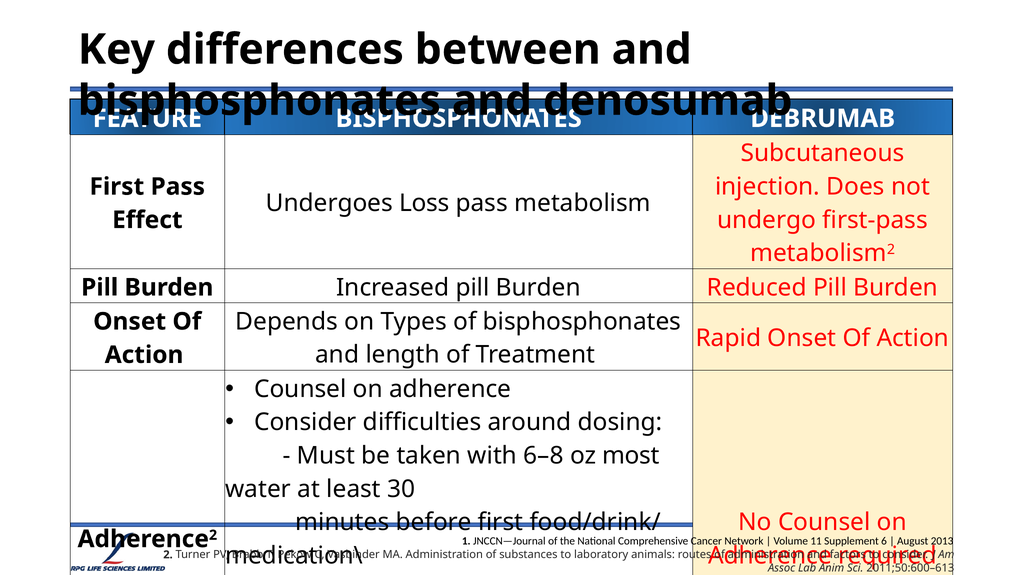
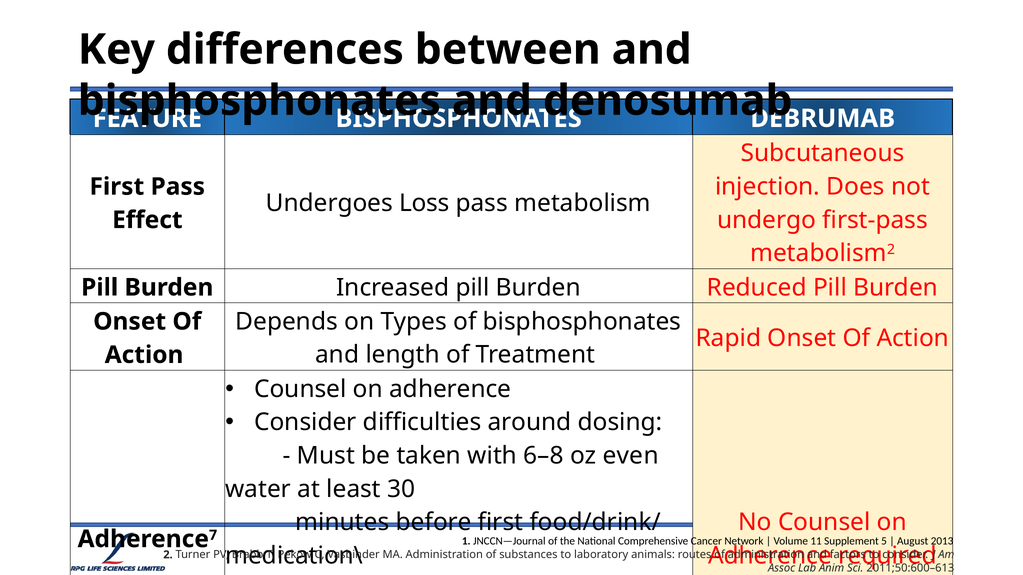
most: most -> even
2 at (213, 536): 2 -> 7
6: 6 -> 5
